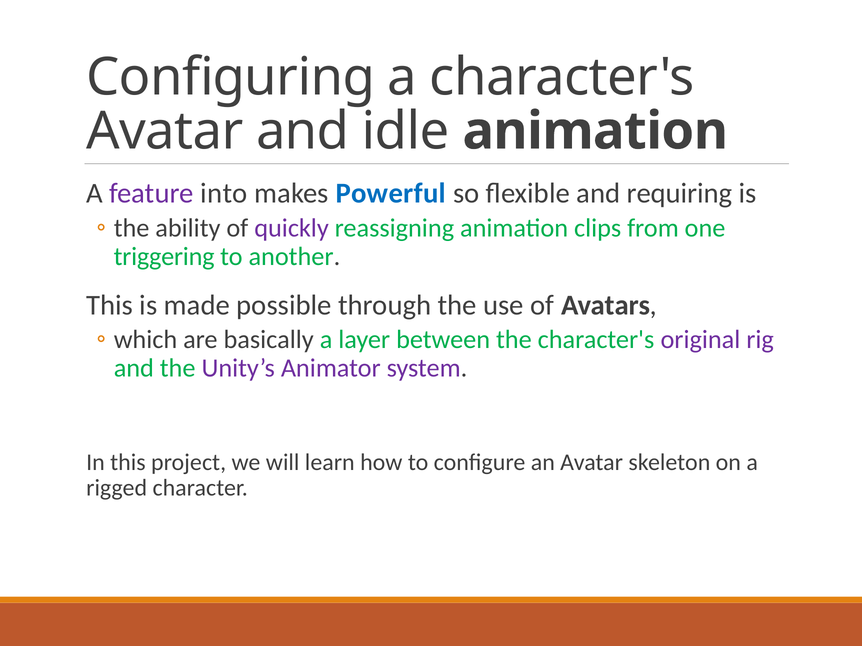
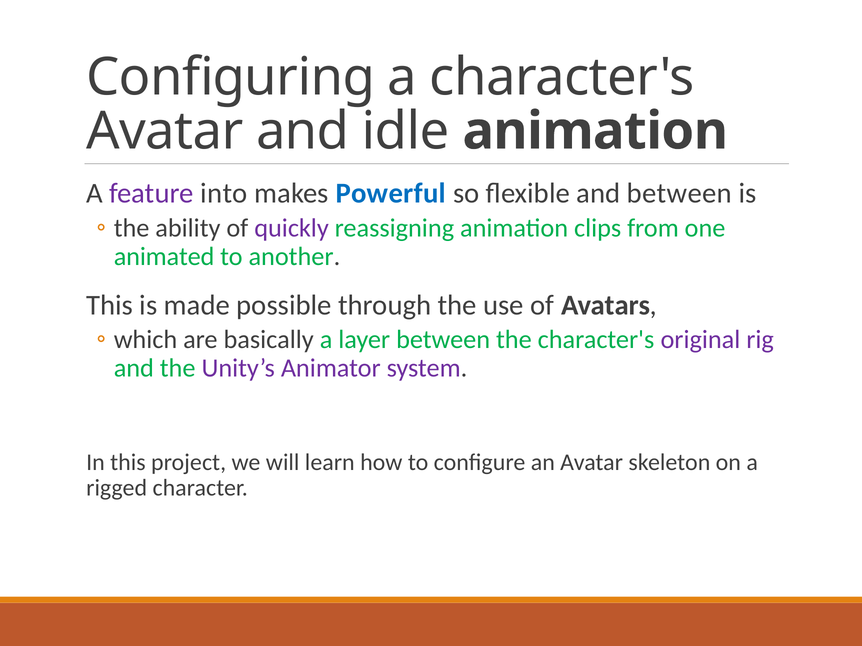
and requiring: requiring -> between
triggering: triggering -> animated
